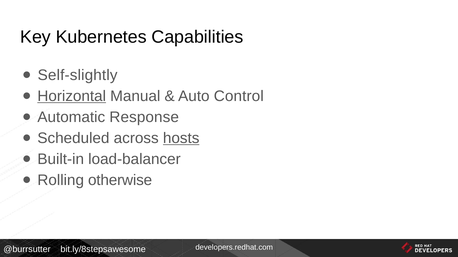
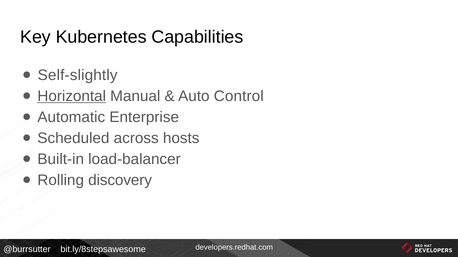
Response: Response -> Enterprise
hosts underline: present -> none
otherwise: otherwise -> discovery
